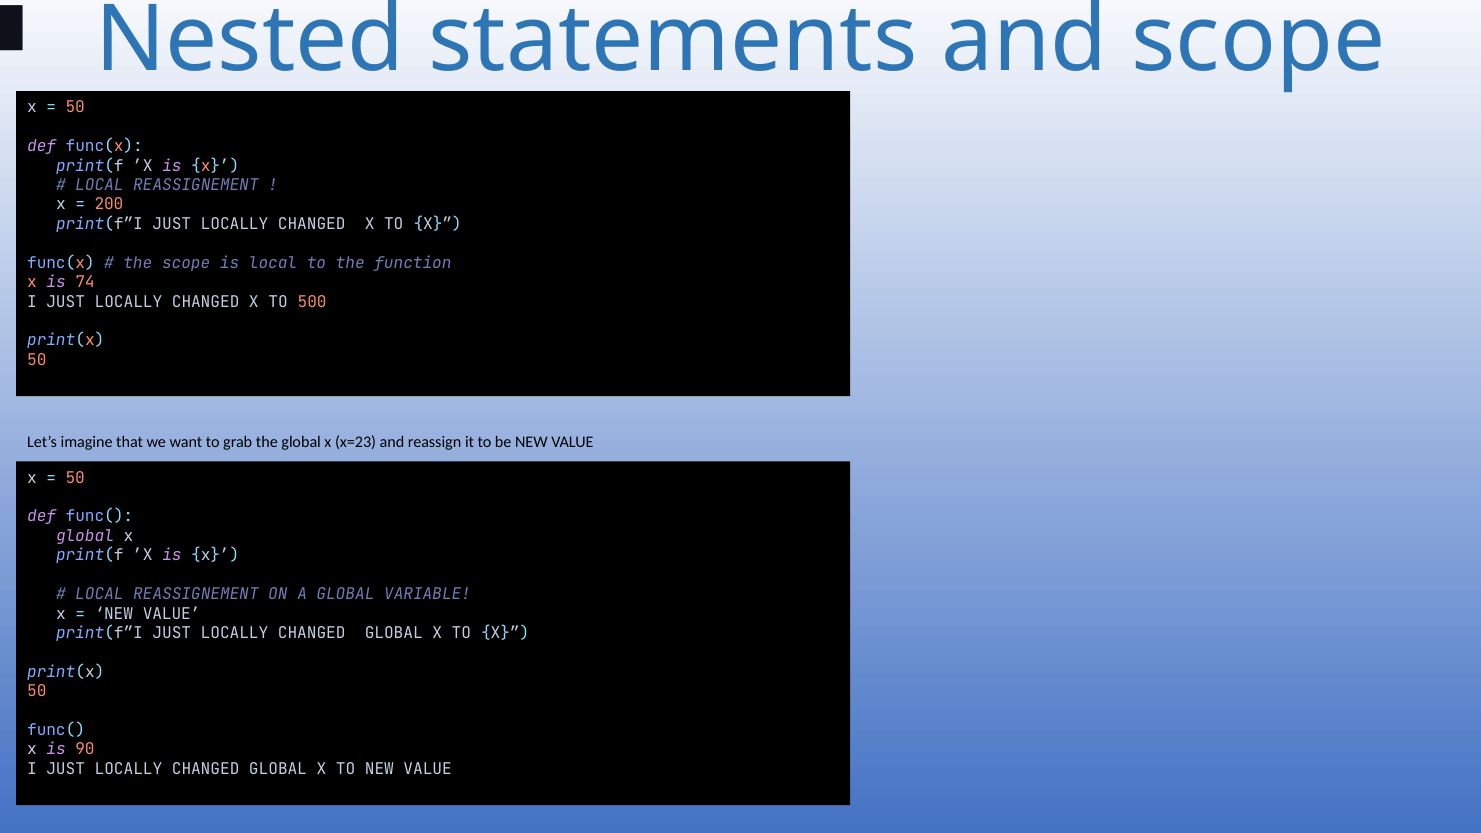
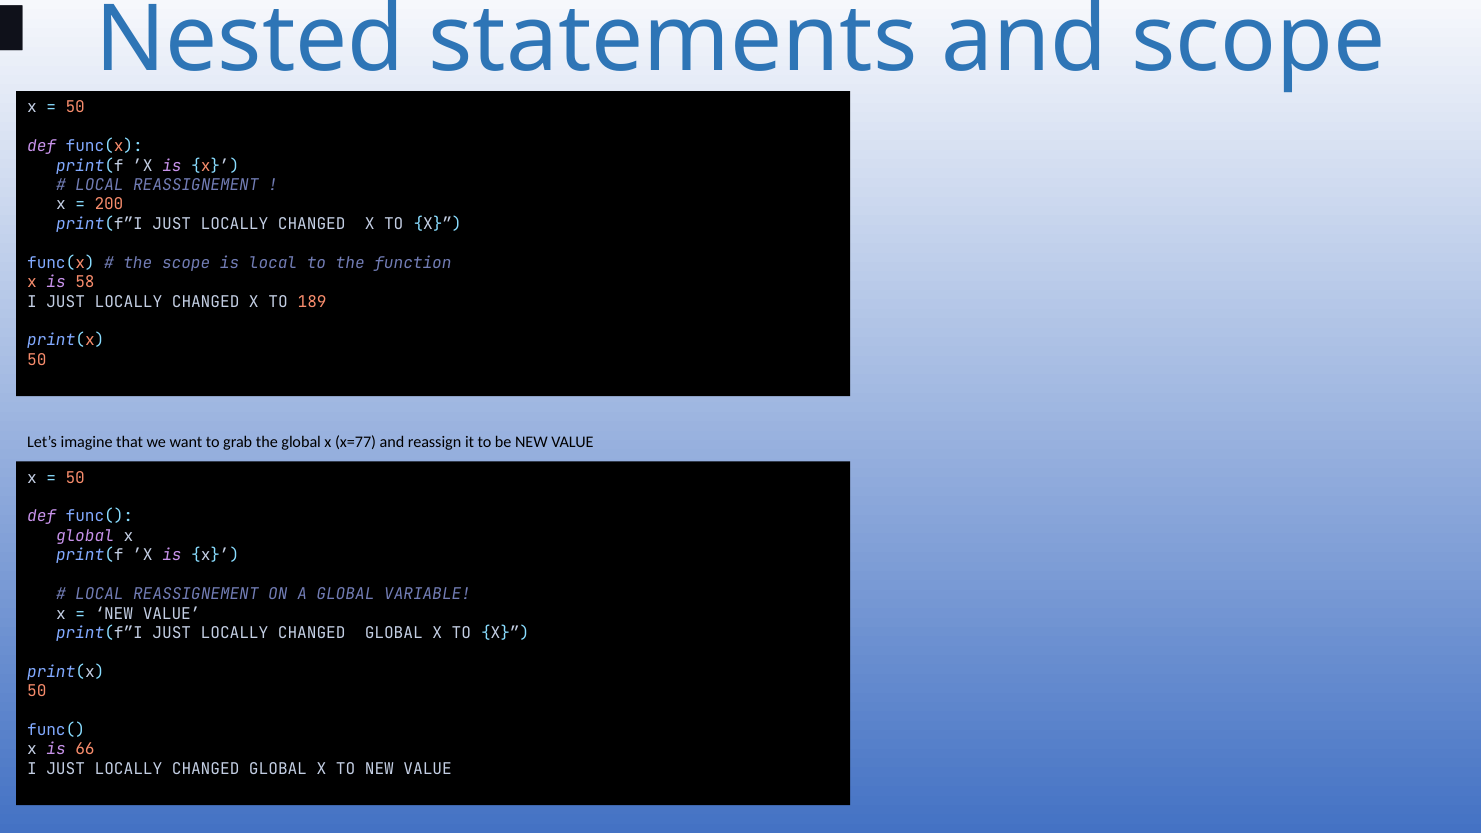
74: 74 -> 58
500: 500 -> 189
x=23: x=23 -> x=77
90: 90 -> 66
